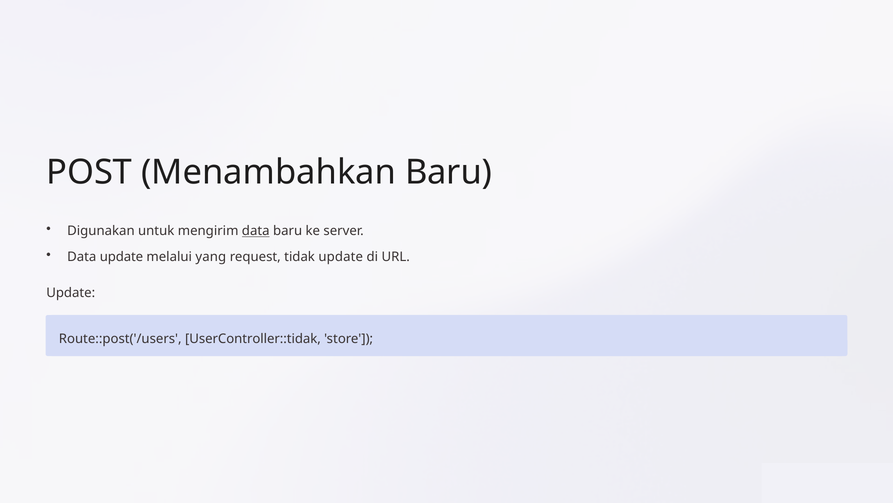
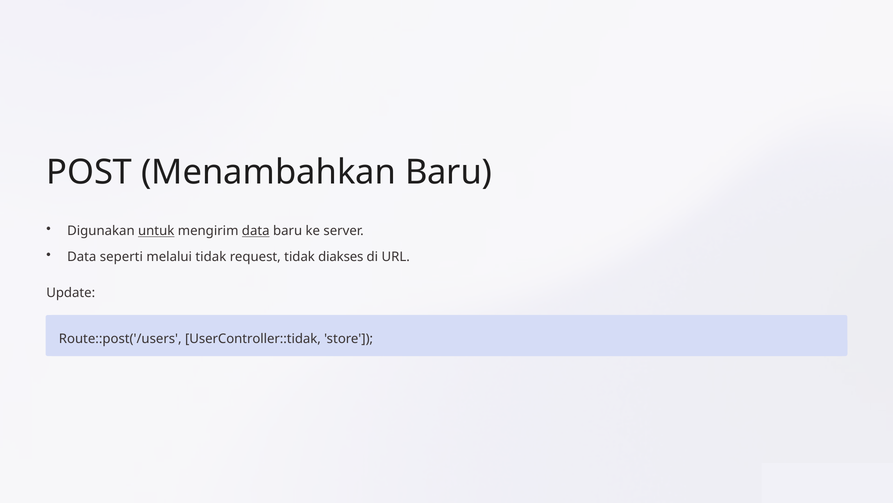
untuk underline: none -> present
Data update: update -> seperti
melalui yang: yang -> tidak
tidak update: update -> diakses
